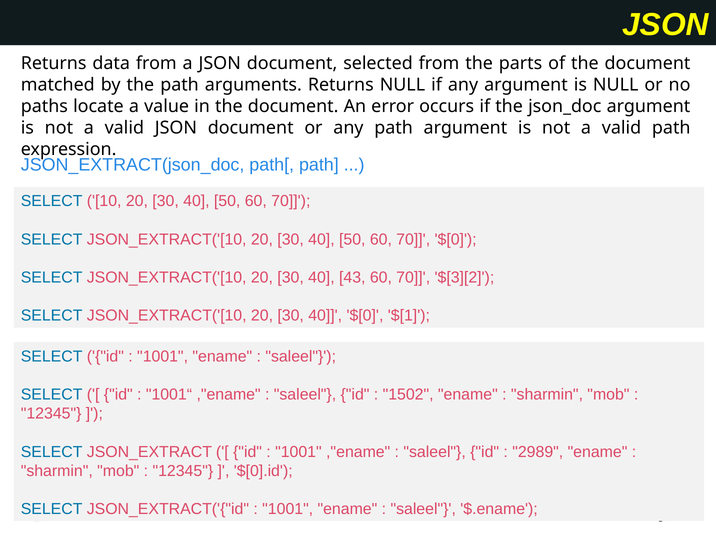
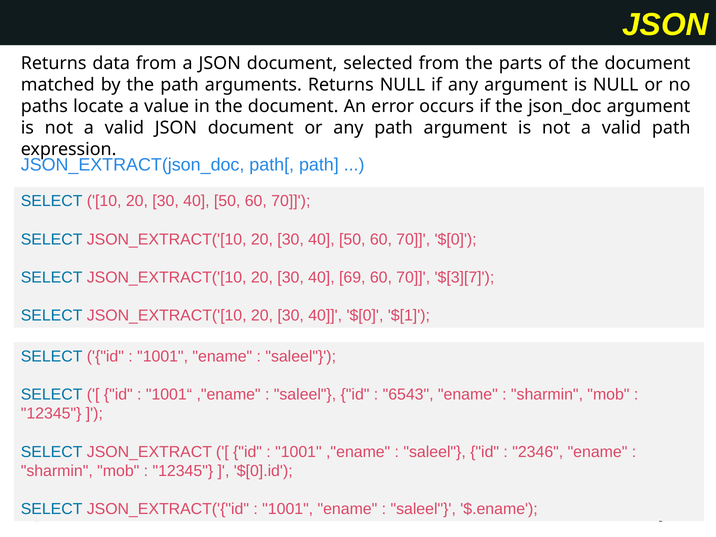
43: 43 -> 69
$[3][2: $[3][2 -> $[3][7
1502: 1502 -> 6543
2989: 2989 -> 2346
